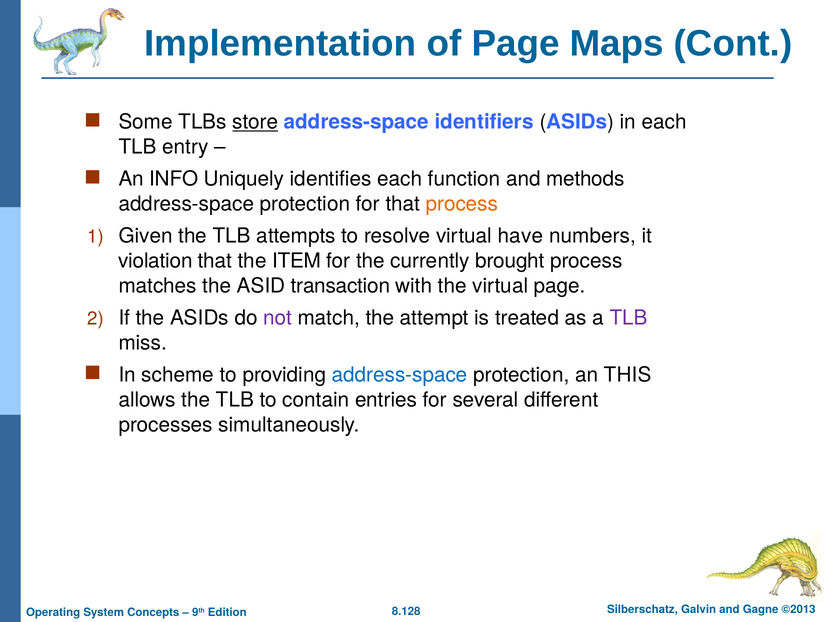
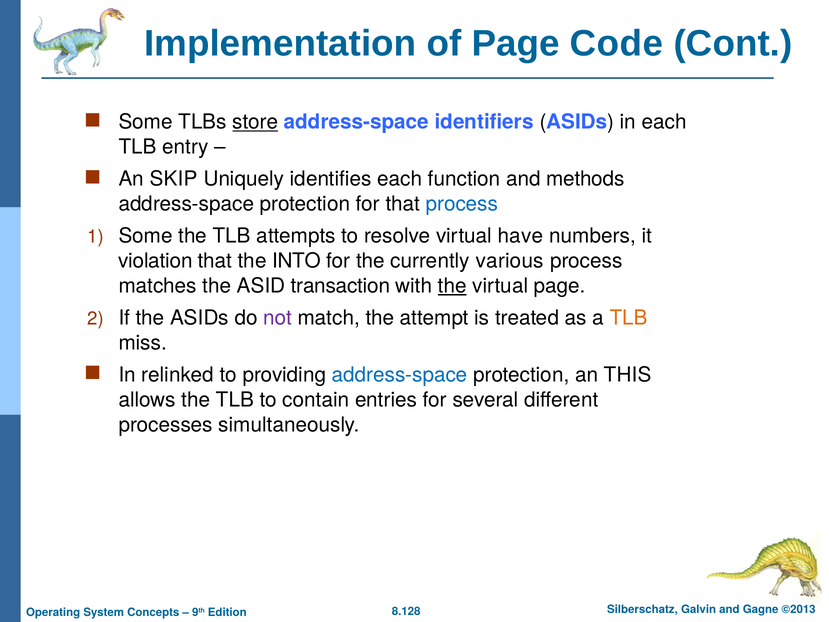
Maps: Maps -> Code
INFO: INFO -> SKIP
process at (462, 204) colour: orange -> blue
Given at (146, 236): Given -> Some
ITEM: ITEM -> INTO
brought: brought -> various
the at (452, 286) underline: none -> present
TLB at (629, 318) colour: purple -> orange
scheme: scheme -> relinked
